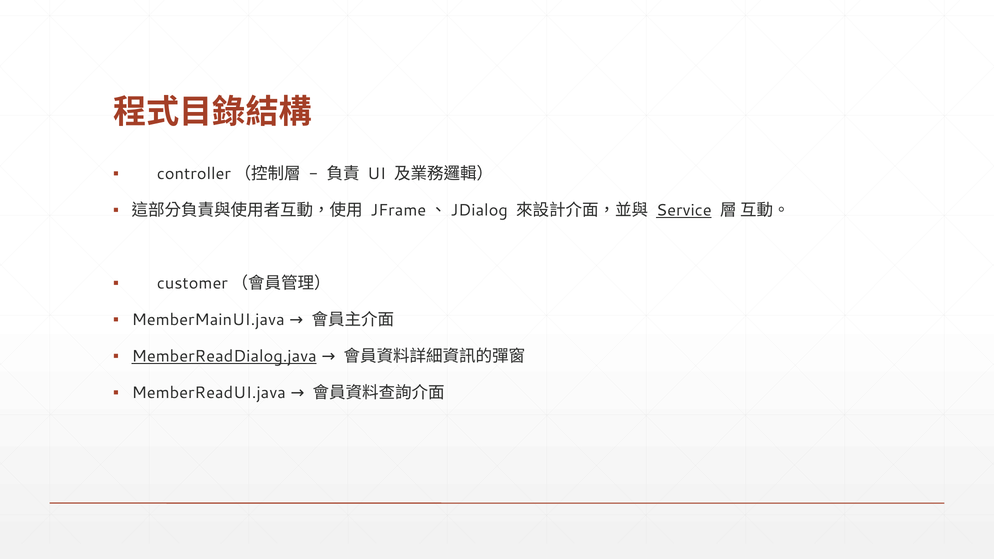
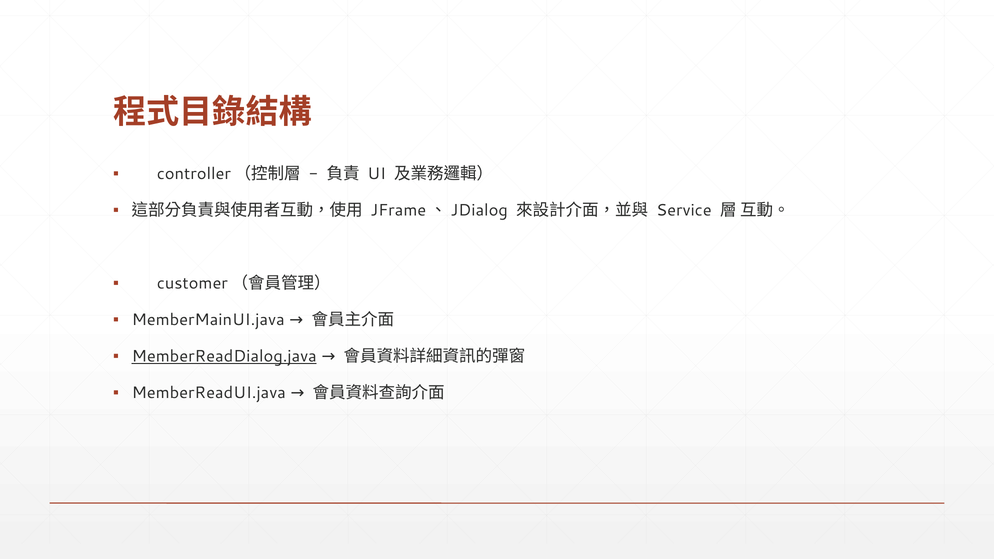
Service underline: present -> none
